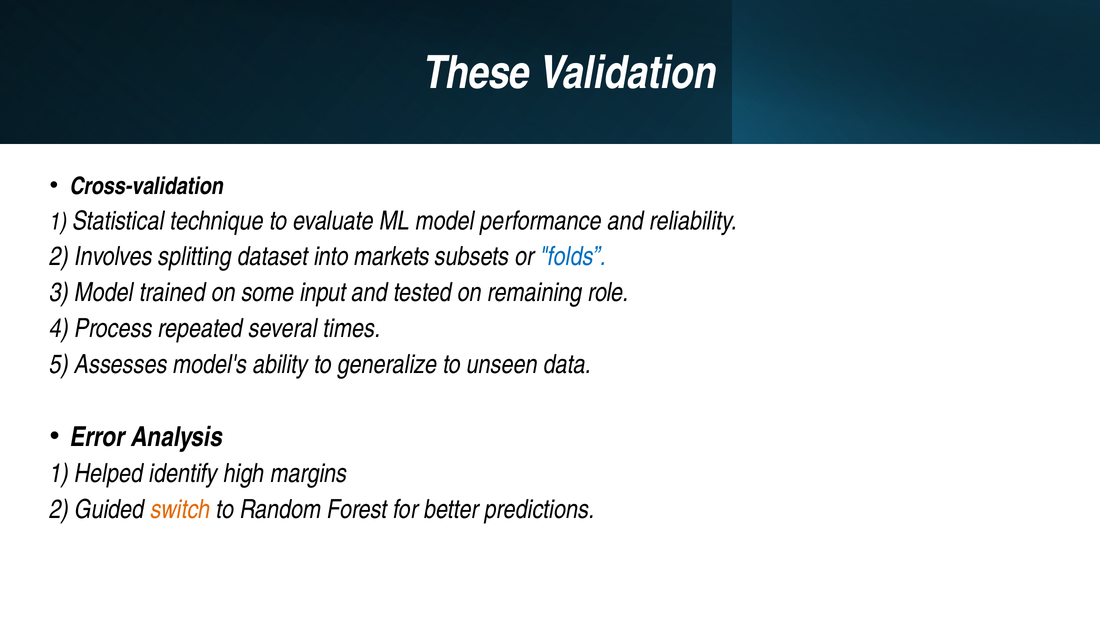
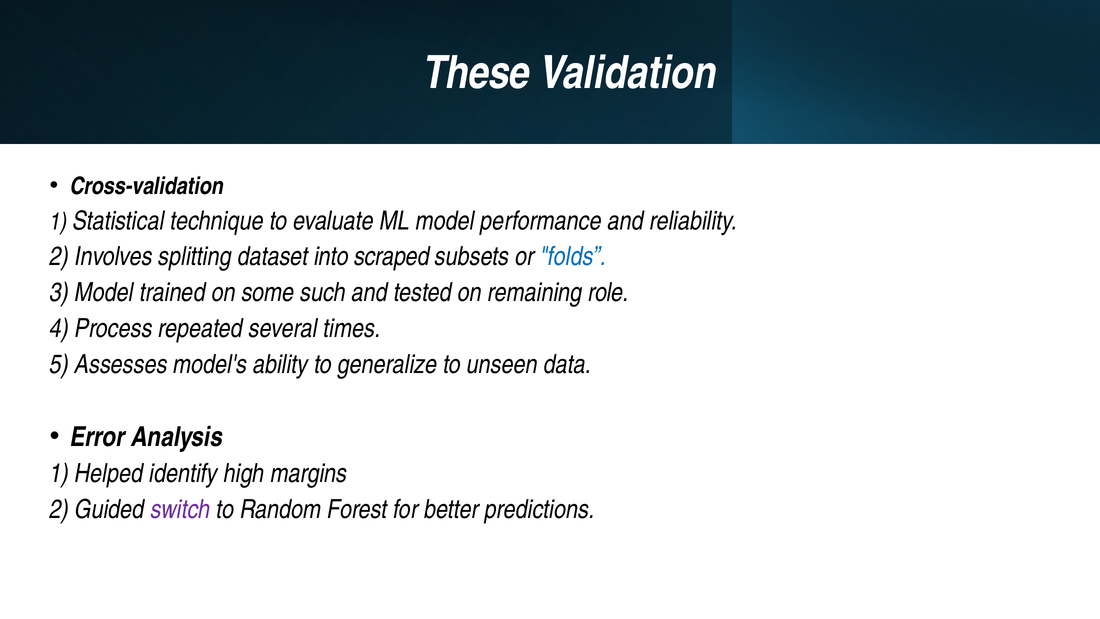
markets: markets -> scraped
input: input -> such
switch colour: orange -> purple
